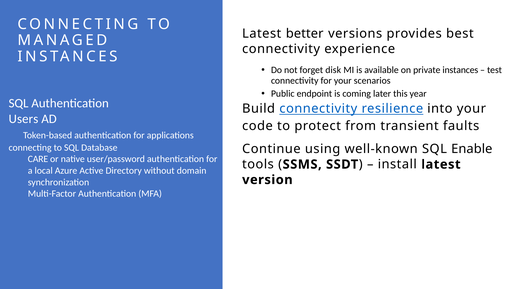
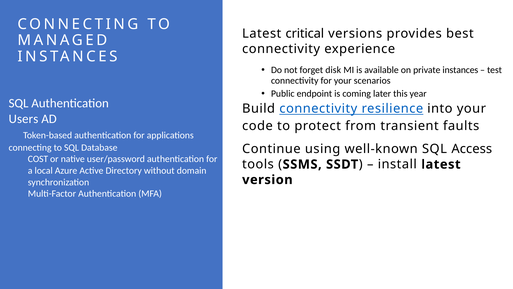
better: better -> critical
Enable: Enable -> Access
CARE: CARE -> COST
